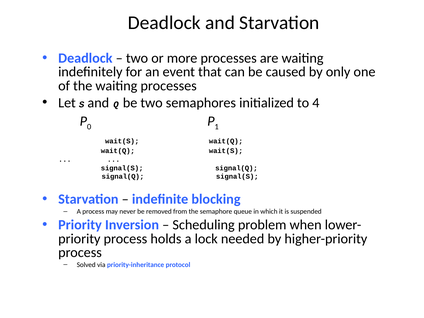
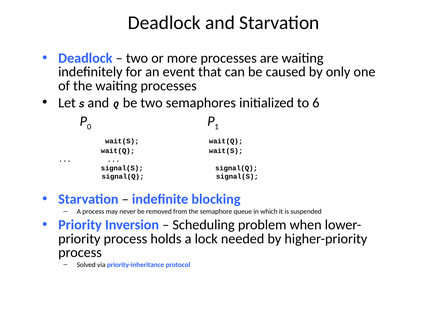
4: 4 -> 6
